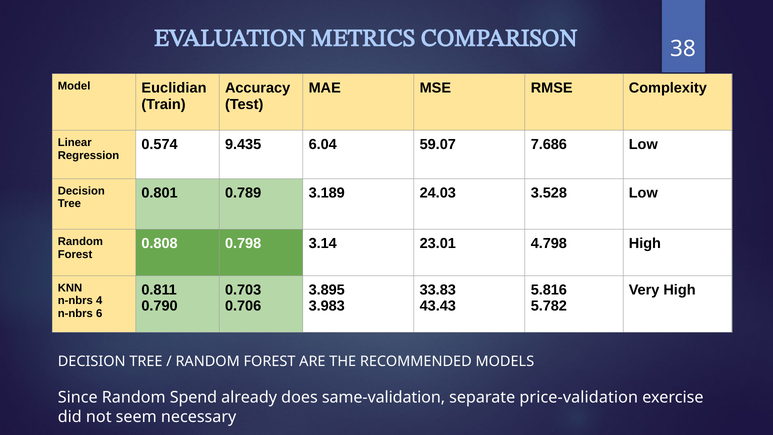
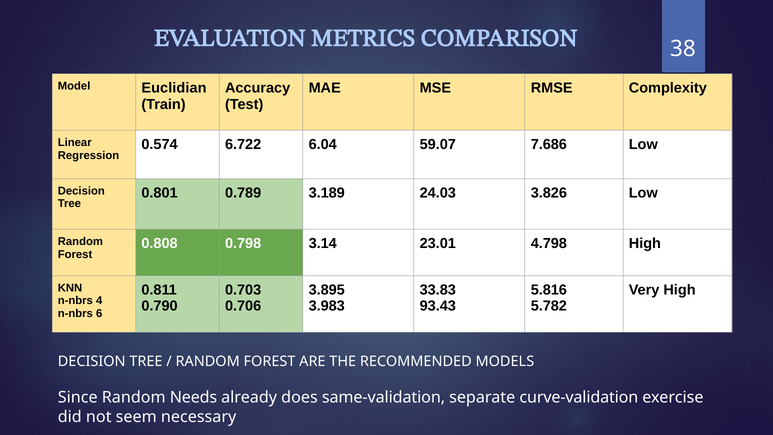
9.435: 9.435 -> 6.722
3.528: 3.528 -> 3.826
43.43: 43.43 -> 93.43
Spend: Spend -> Needs
price-validation: price-validation -> curve-validation
